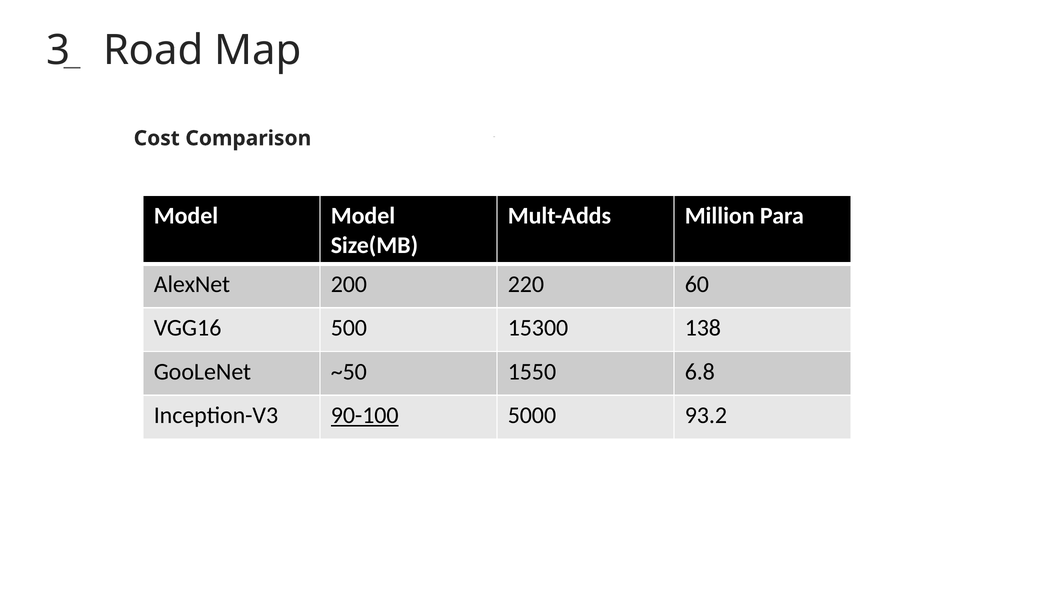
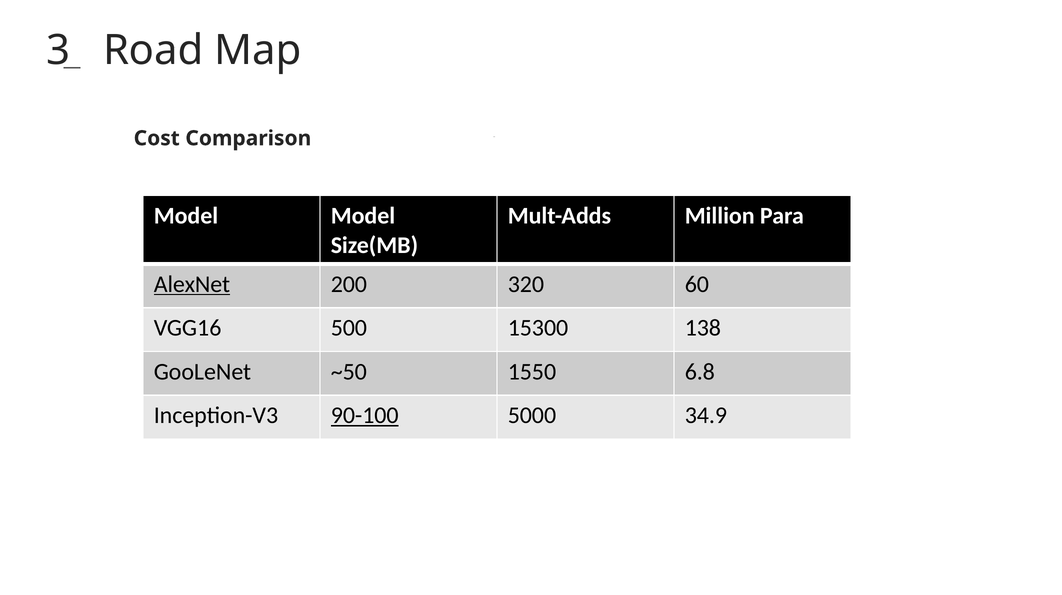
AlexNet underline: none -> present
220: 220 -> 320
93.2: 93.2 -> 34.9
